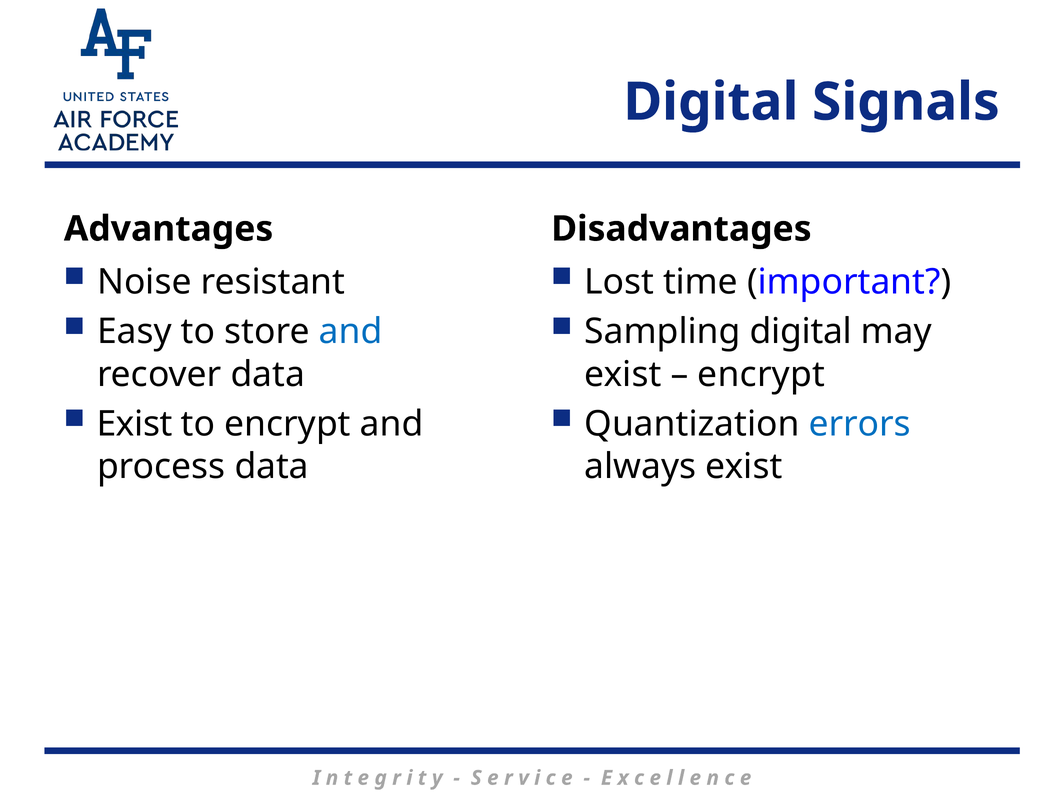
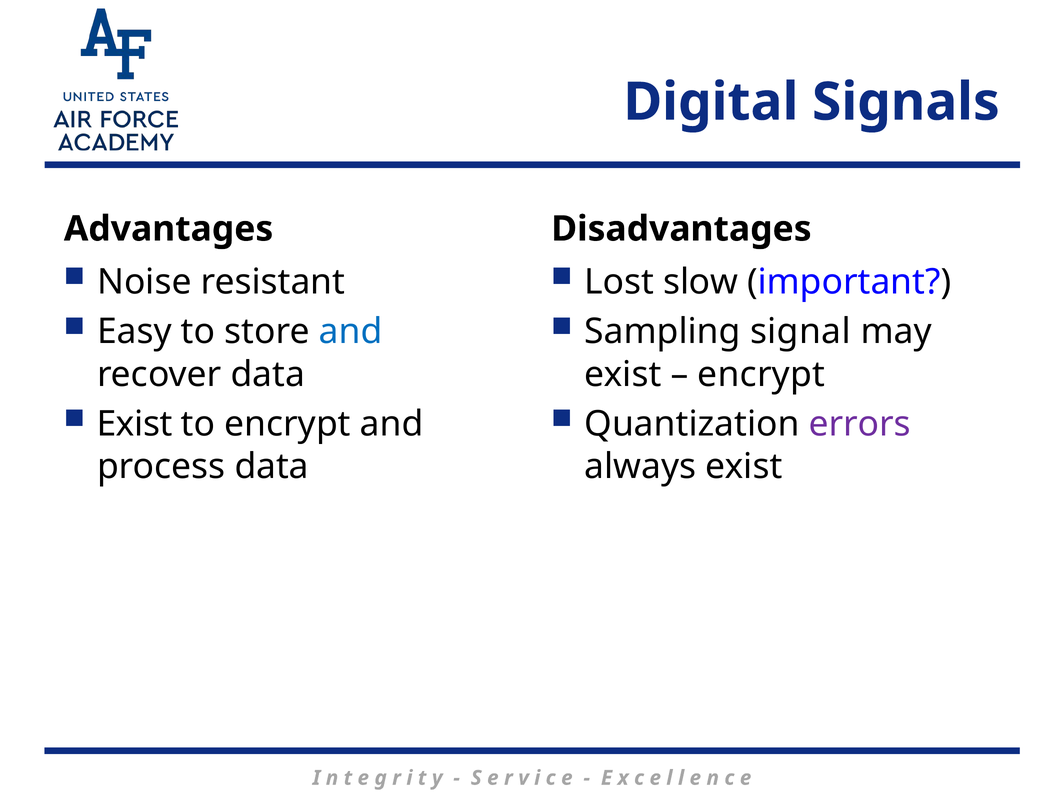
time: time -> slow
Sampling digital: digital -> signal
errors colour: blue -> purple
